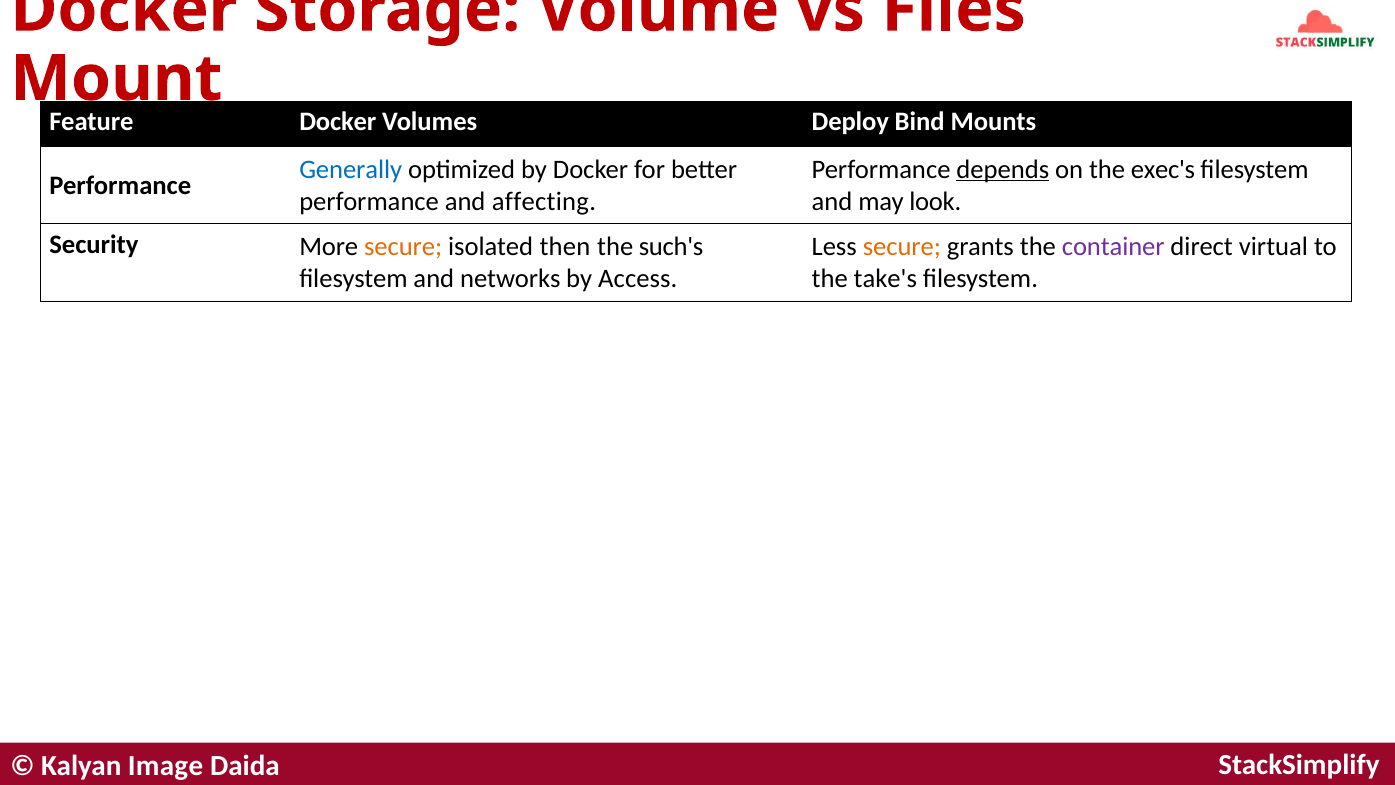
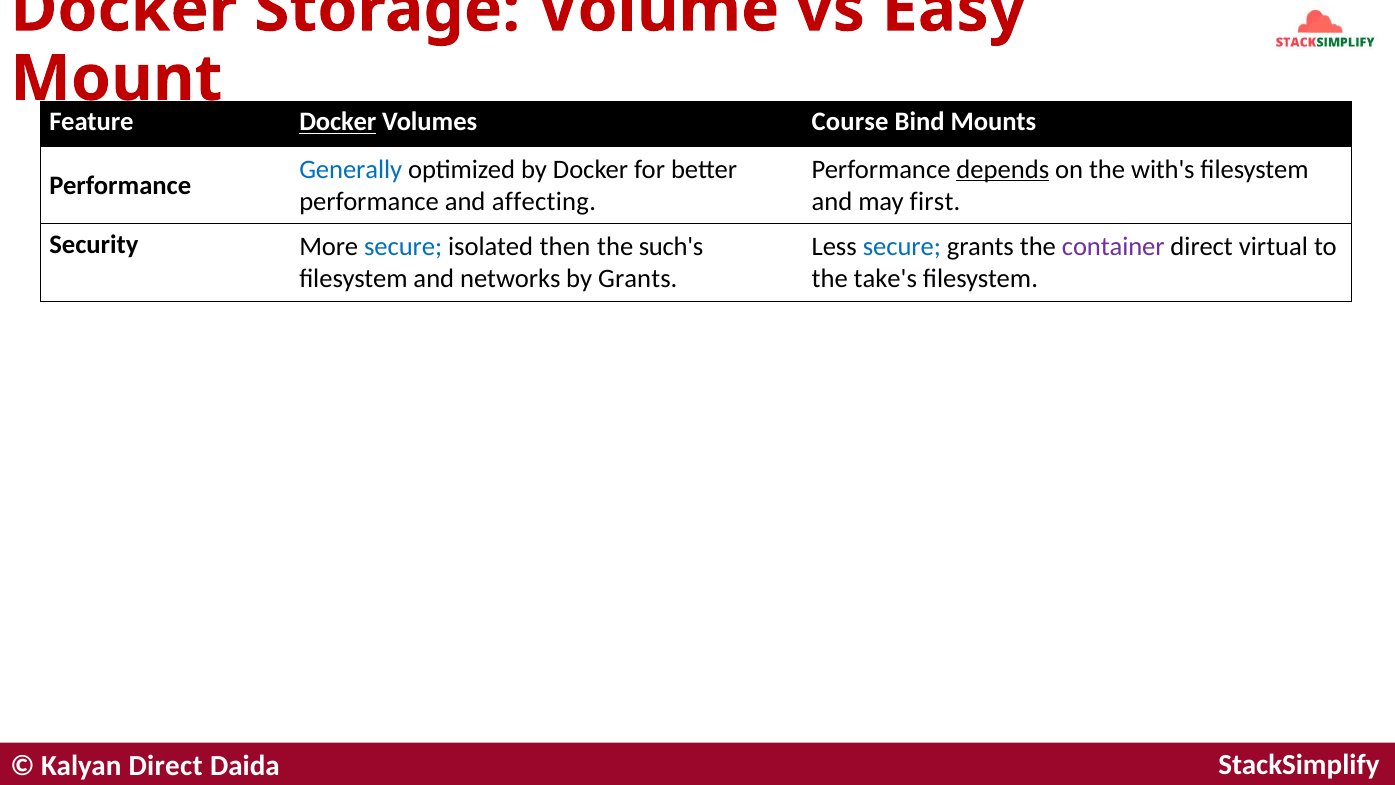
Files: Files -> Easy
Docker at (338, 122) underline: none -> present
Deploy: Deploy -> Course
exec's: exec's -> with's
look: look -> first
secure at (403, 246) colour: orange -> blue
secure at (902, 246) colour: orange -> blue
by Access: Access -> Grants
Kalyan Image: Image -> Direct
